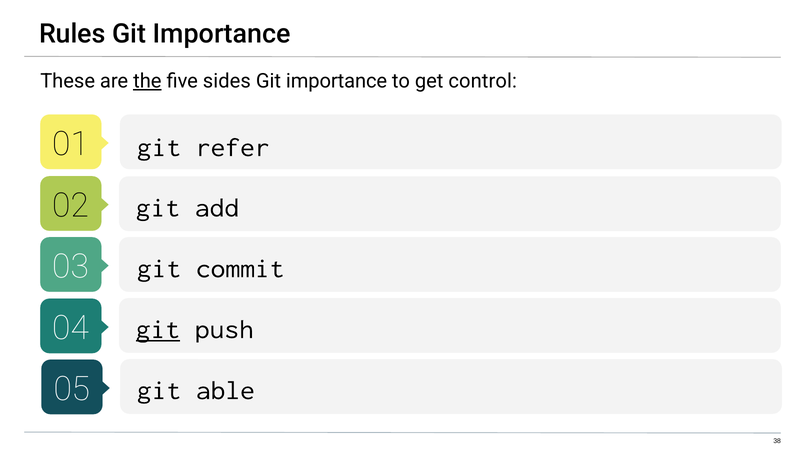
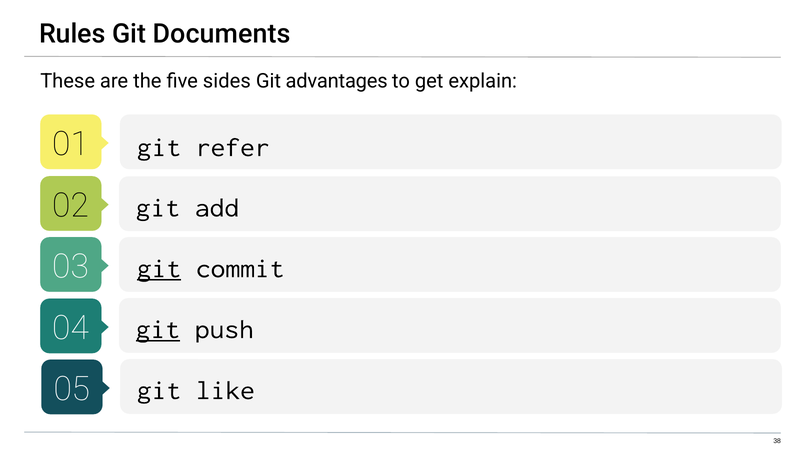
Importance at (222, 34): Importance -> Documents
the underline: present -> none
importance at (337, 81): importance -> advantages
control: control -> explain
git at (159, 268) underline: none -> present
able: able -> like
